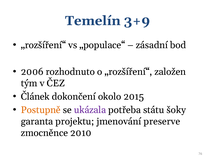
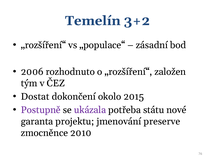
3+9: 3+9 -> 3+2
Článek: Článek -> Dostat
Postupně colour: orange -> purple
šoky: šoky -> nové
